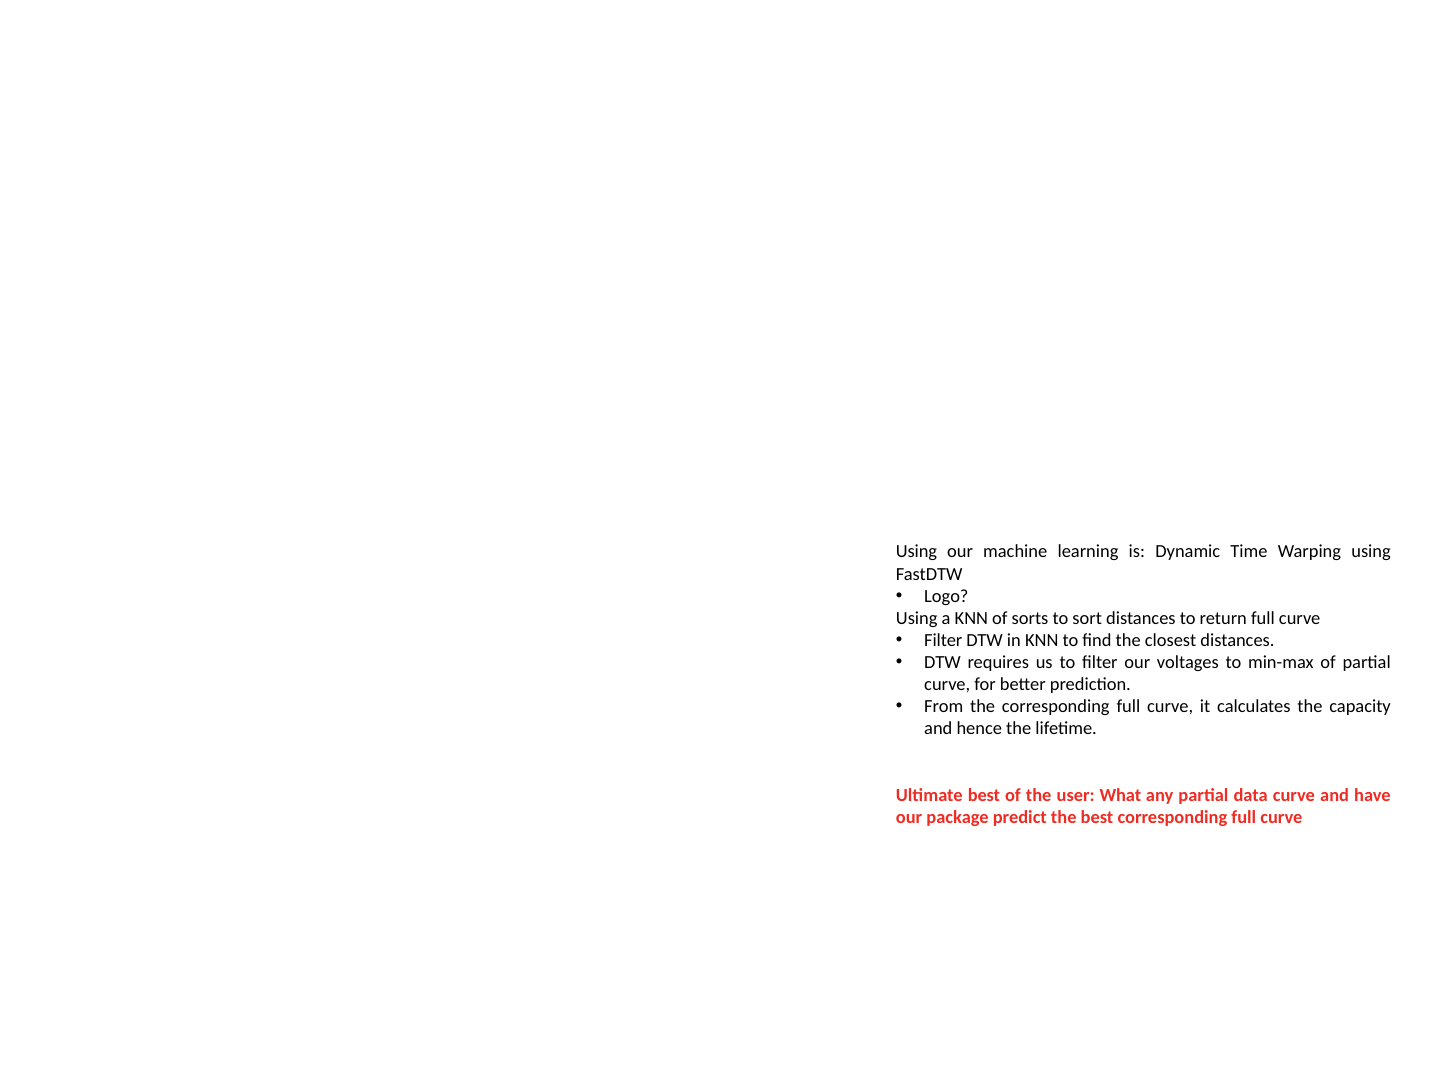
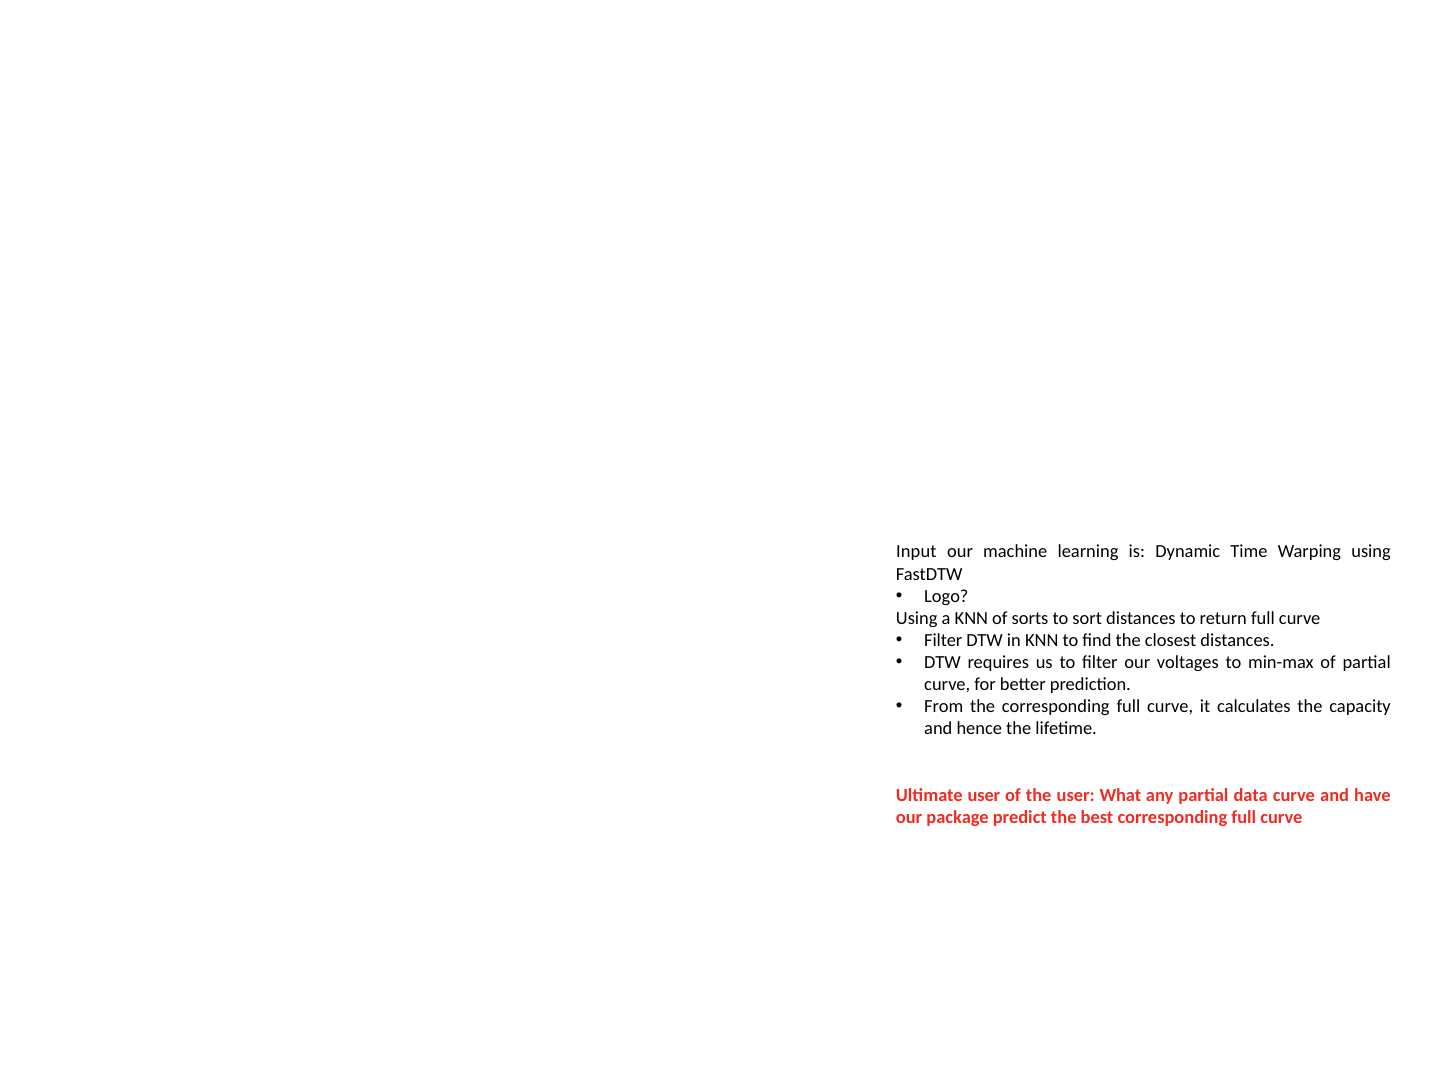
Using at (916, 552): Using -> Input
Ultimate best: best -> user
